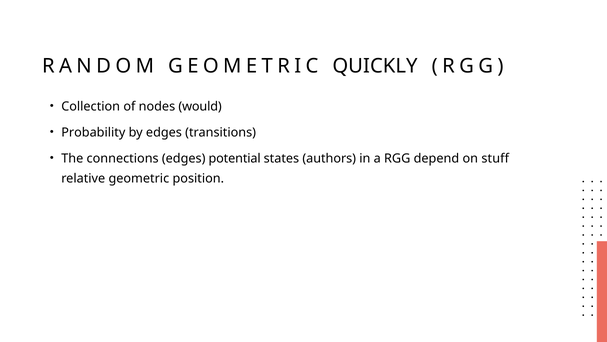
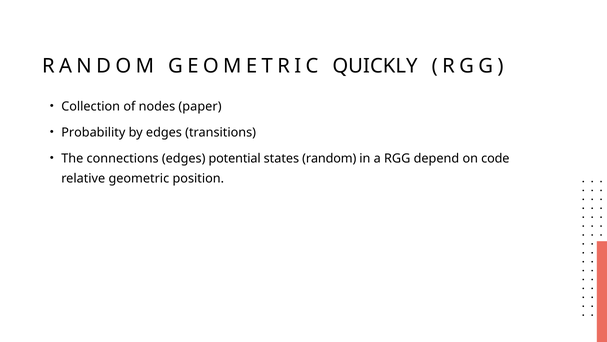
would: would -> paper
states authors: authors -> random
stuff: stuff -> code
